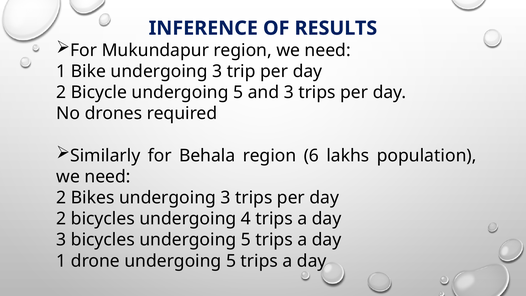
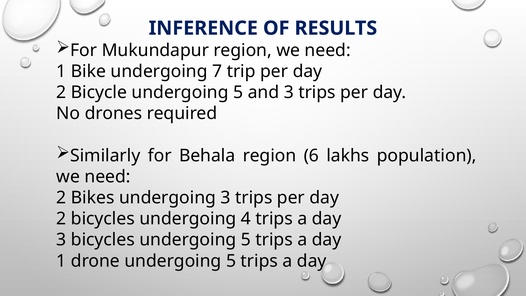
Bike undergoing 3: 3 -> 7
